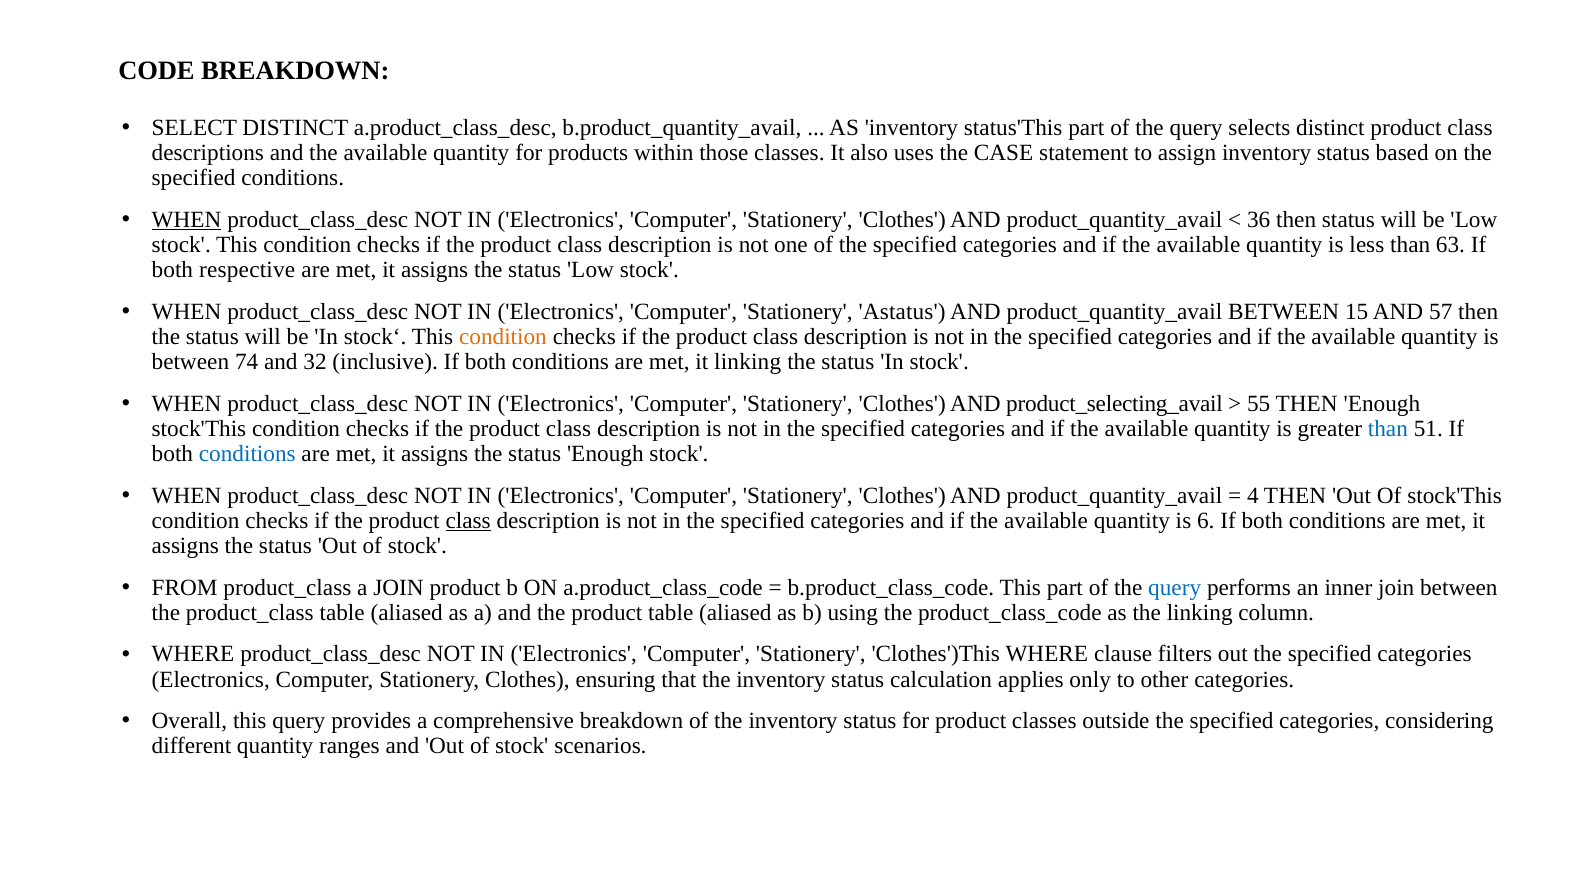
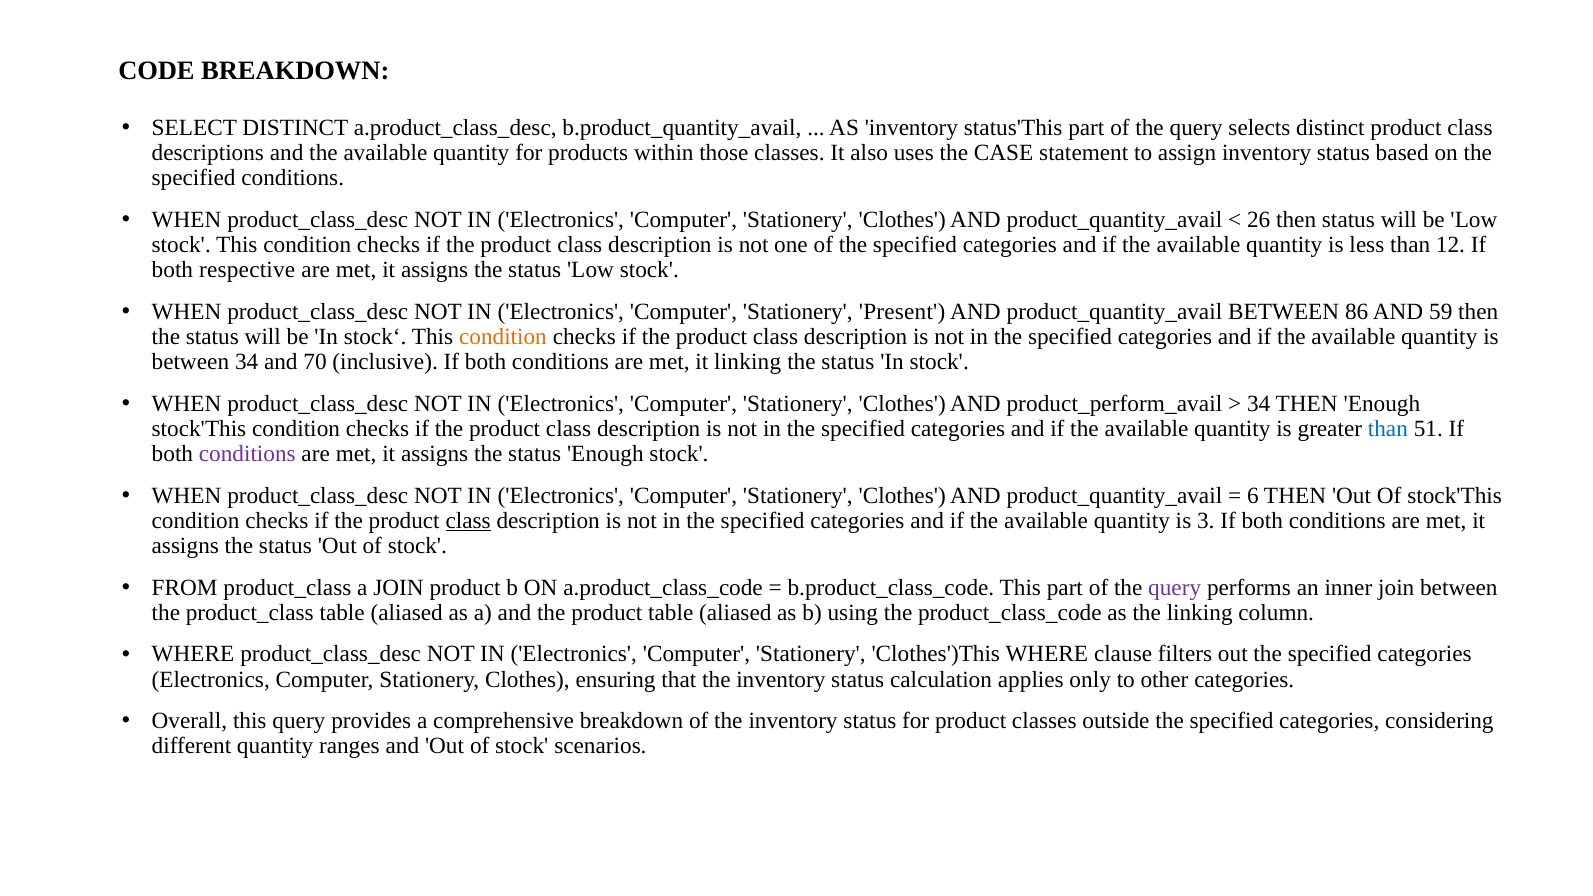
WHEN at (187, 220) underline: present -> none
36: 36 -> 26
63: 63 -> 12
Astatus: Astatus -> Present
15: 15 -> 86
57: 57 -> 59
between 74: 74 -> 34
32: 32 -> 70
product_selecting_avail: product_selecting_avail -> product_perform_avail
55 at (1259, 404): 55 -> 34
conditions at (247, 454) colour: blue -> purple
4: 4 -> 6
6: 6 -> 3
query at (1175, 587) colour: blue -> purple
